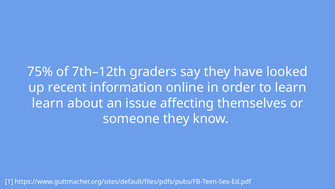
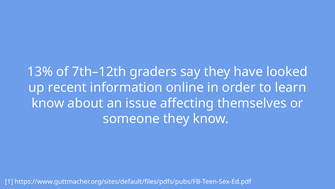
75%: 75% -> 13%
learn at (48, 103): learn -> know
